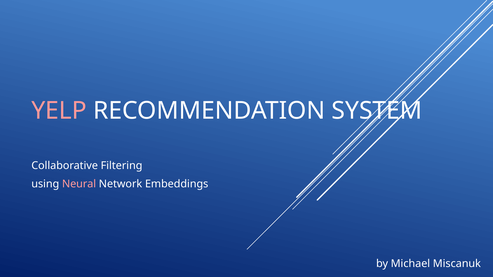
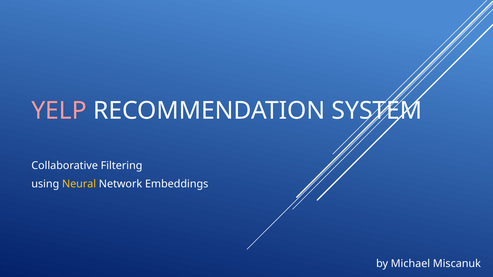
Neural colour: pink -> yellow
